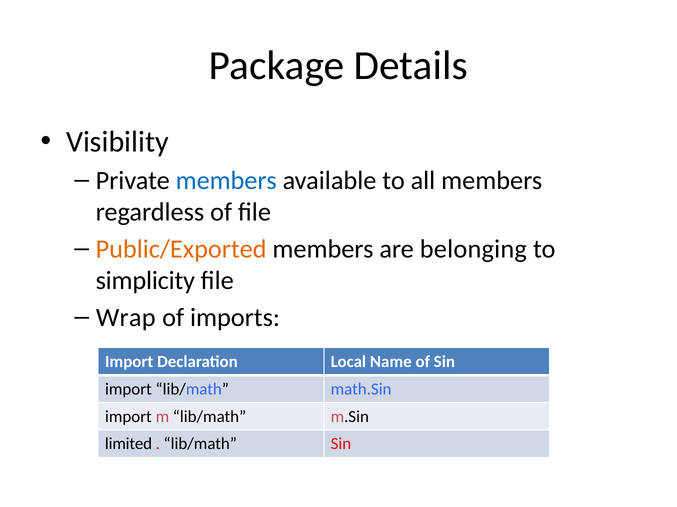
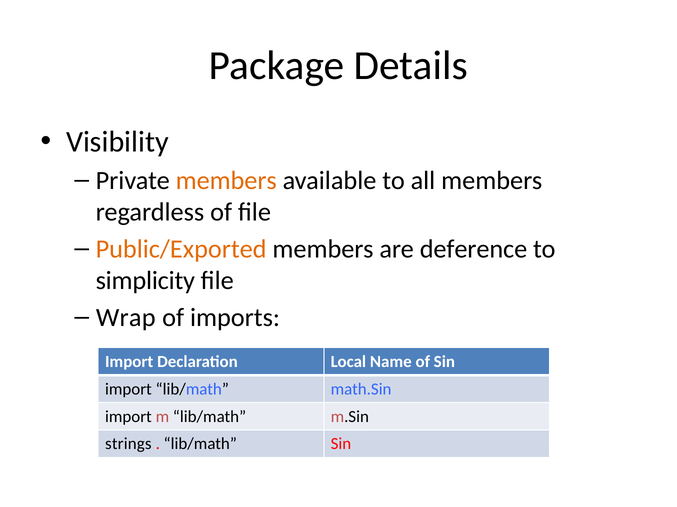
members at (226, 181) colour: blue -> orange
belonging: belonging -> deference
limited: limited -> strings
